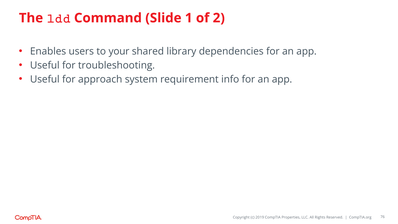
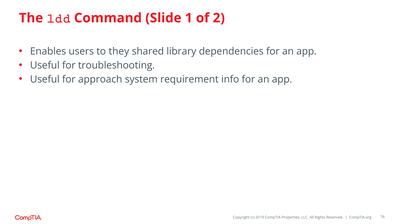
your: your -> they
